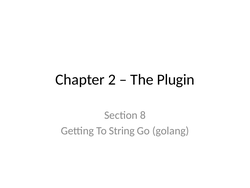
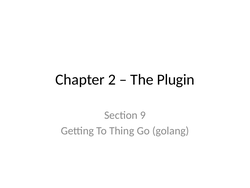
8: 8 -> 9
String: String -> Thing
